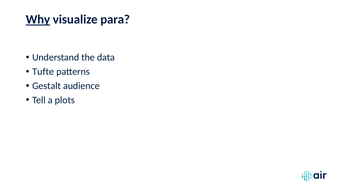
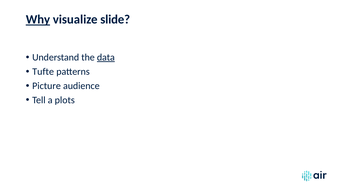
para: para -> slide
data underline: none -> present
Gestalt: Gestalt -> Picture
